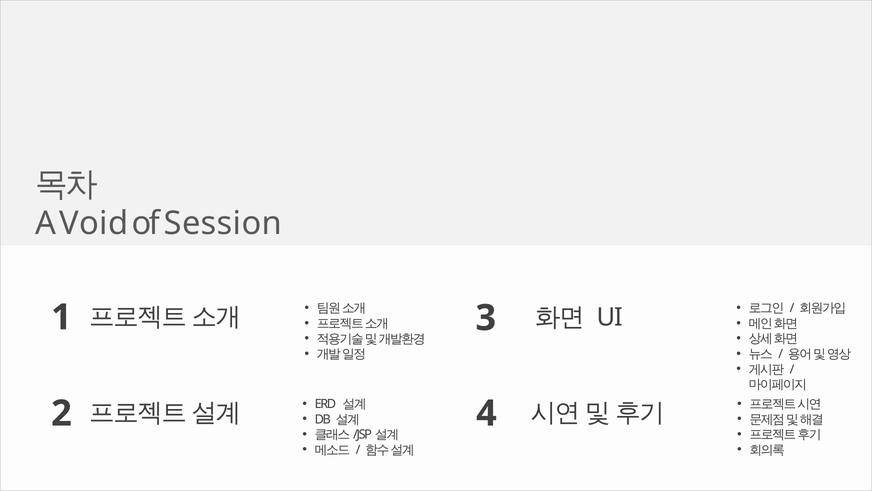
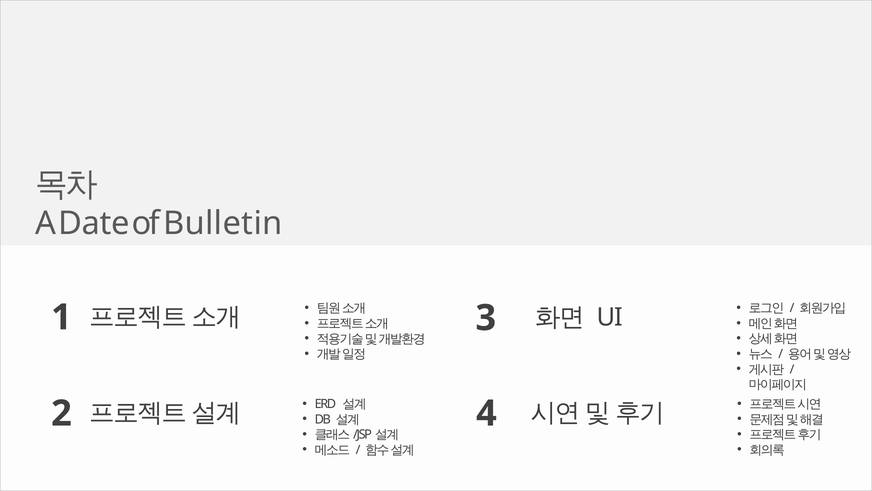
Void: Void -> Date
Session: Session -> Bulletin
